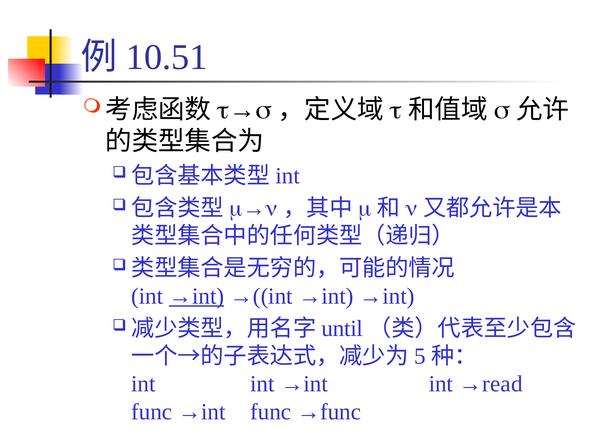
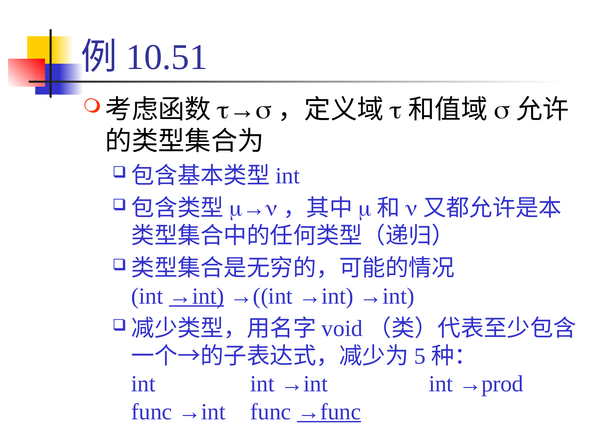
until: until -> void
→read: →read -> →prod
→func underline: none -> present
